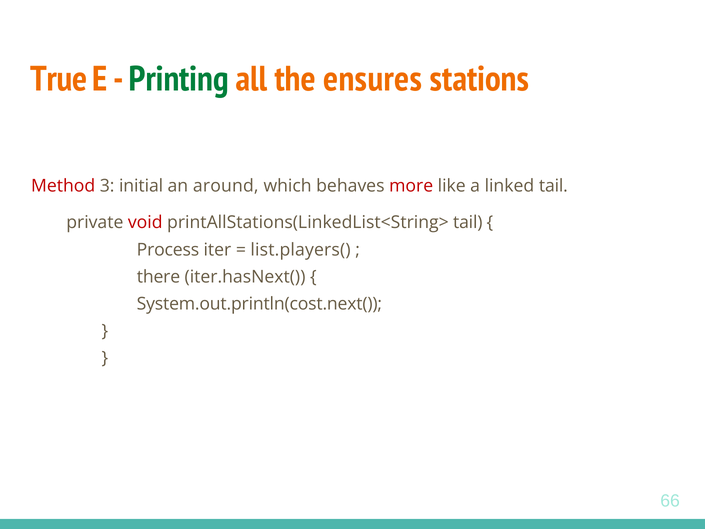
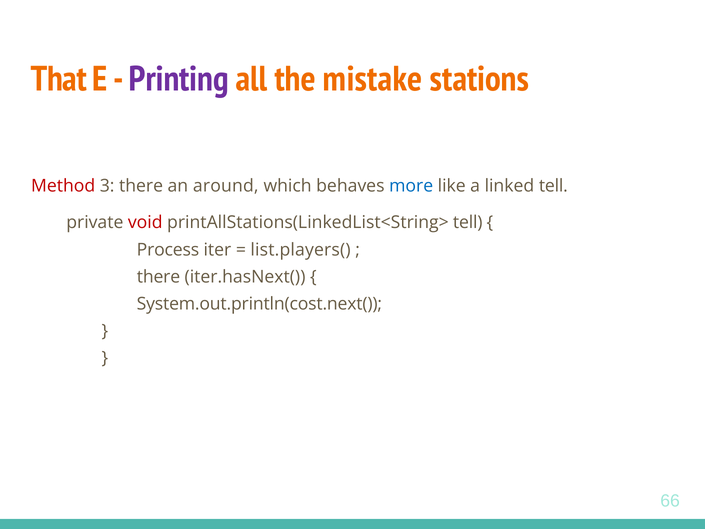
True: True -> That
Printing colour: green -> purple
ensures: ensures -> mistake
3 initial: initial -> there
more colour: red -> blue
linked tail: tail -> tell
printAllStations(LinkedList<String> tail: tail -> tell
